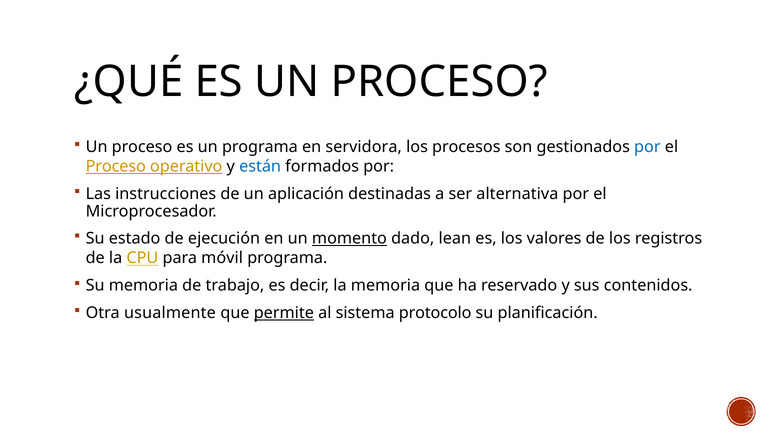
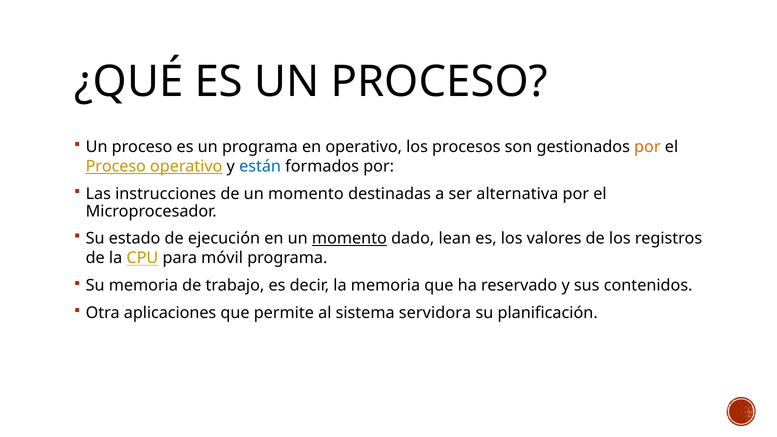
en servidora: servidora -> operativo
por at (647, 147) colour: blue -> orange
de un aplicación: aplicación -> momento
usualmente: usualmente -> aplicaciones
permite underline: present -> none
protocolo: protocolo -> servidora
